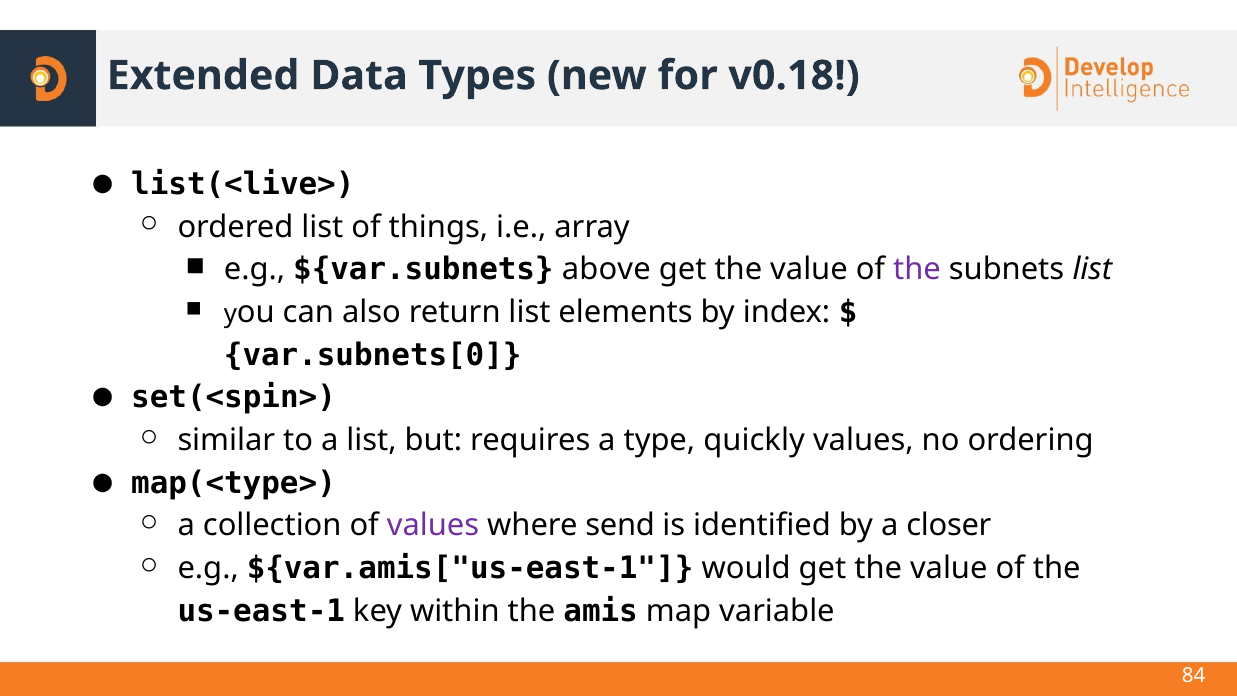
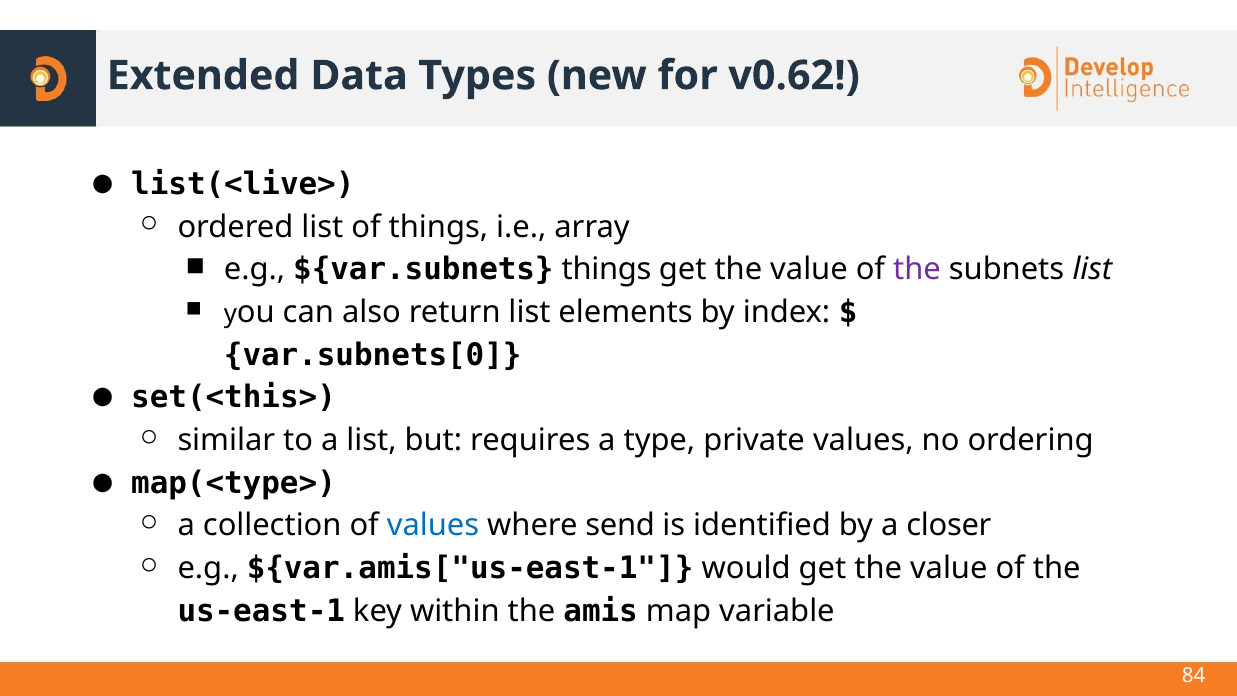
v0.18: v0.18 -> v0.62
${var.subnets above: above -> things
set(<spin>: set(<spin> -> set(<this>
quickly: quickly -> private
values at (433, 525) colour: purple -> blue
